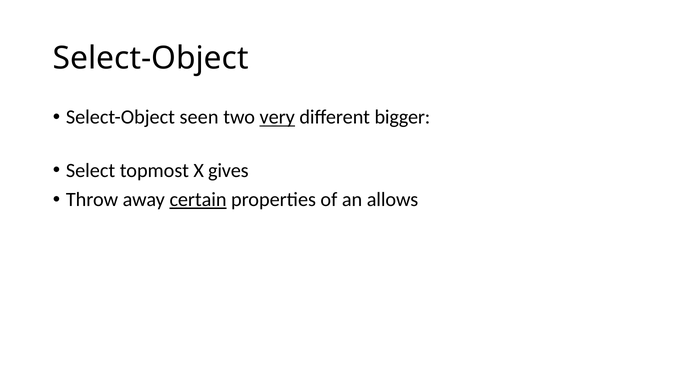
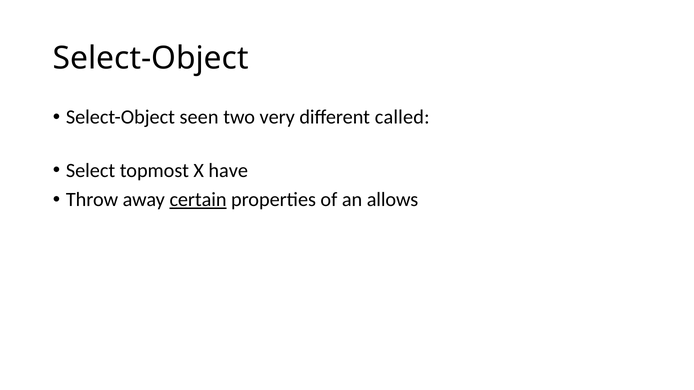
very underline: present -> none
bigger: bigger -> called
gives: gives -> have
